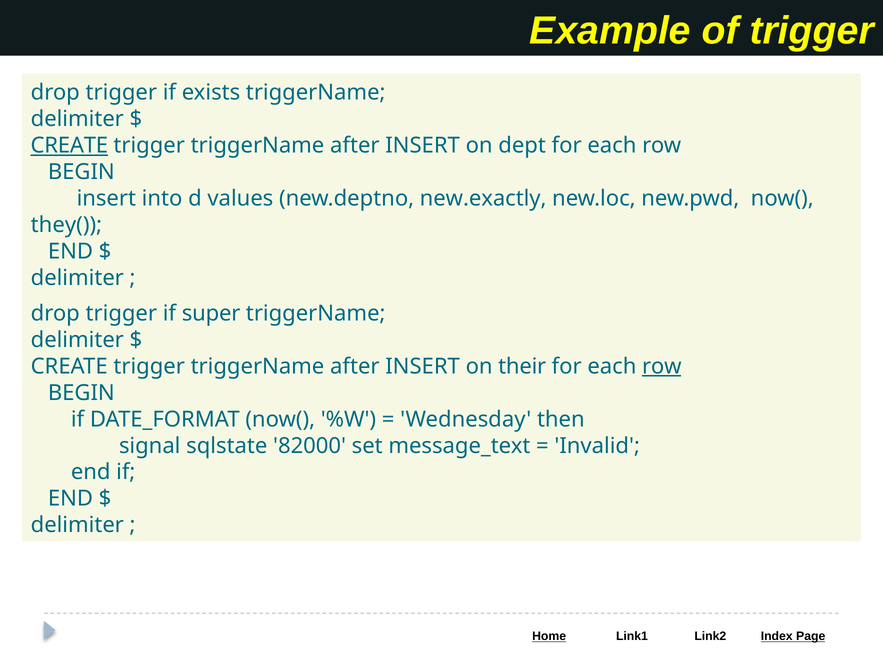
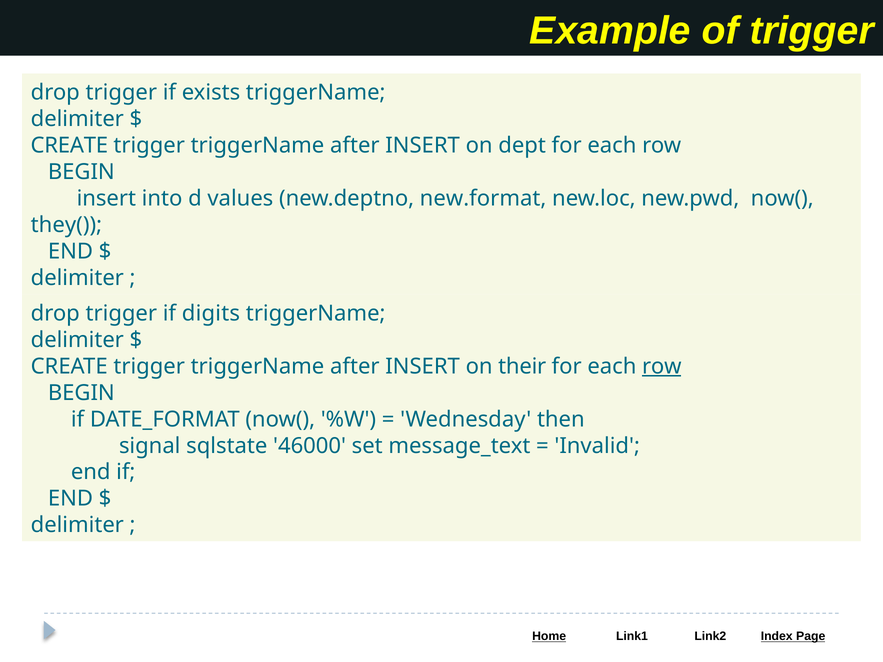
CREATE at (69, 146) underline: present -> none
new.exactly: new.exactly -> new.format
super: super -> digits
82000: 82000 -> 46000
